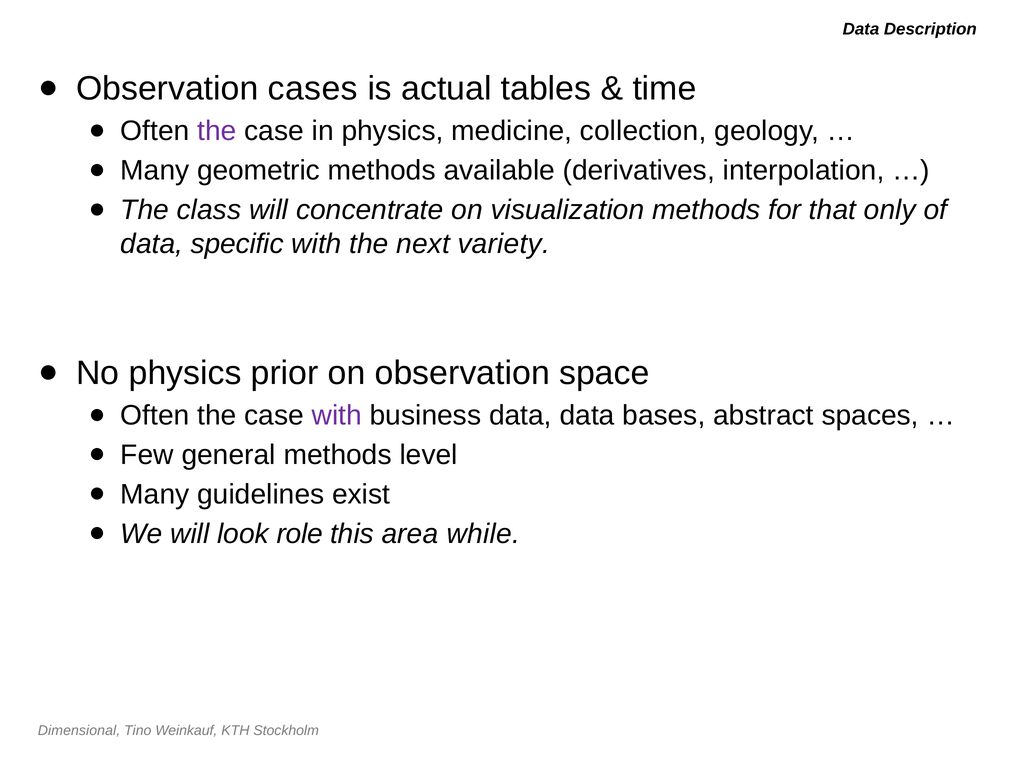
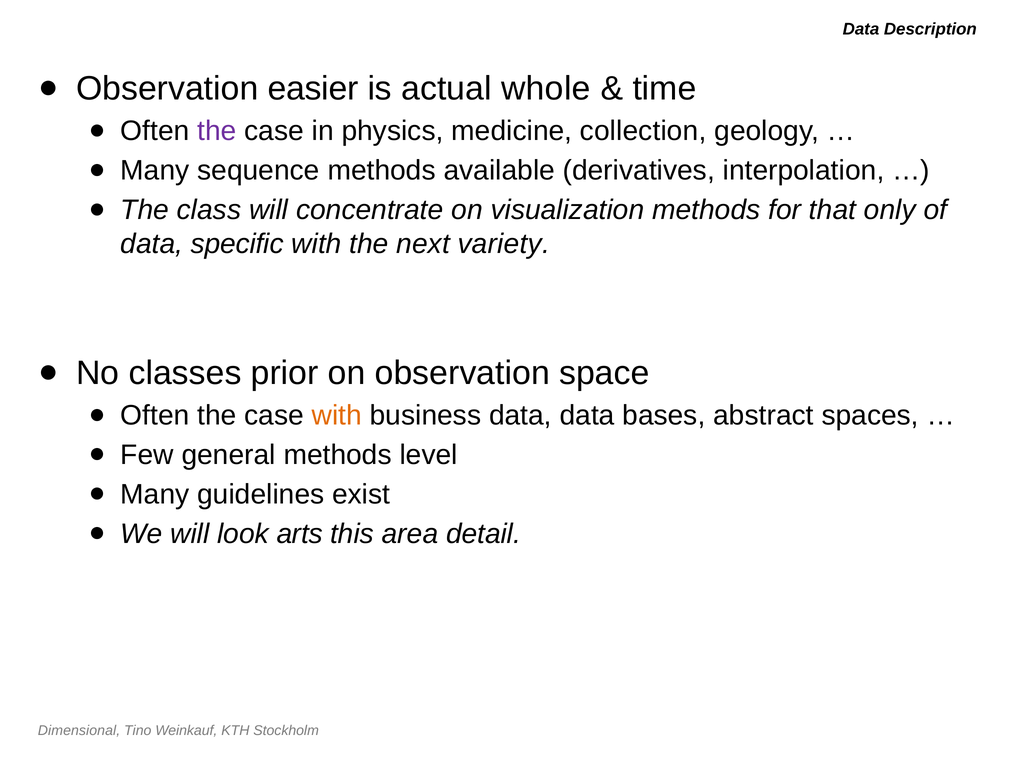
cases: cases -> easier
tables: tables -> whole
geometric: geometric -> sequence
No physics: physics -> classes
with at (337, 415) colour: purple -> orange
role: role -> arts
while: while -> detail
